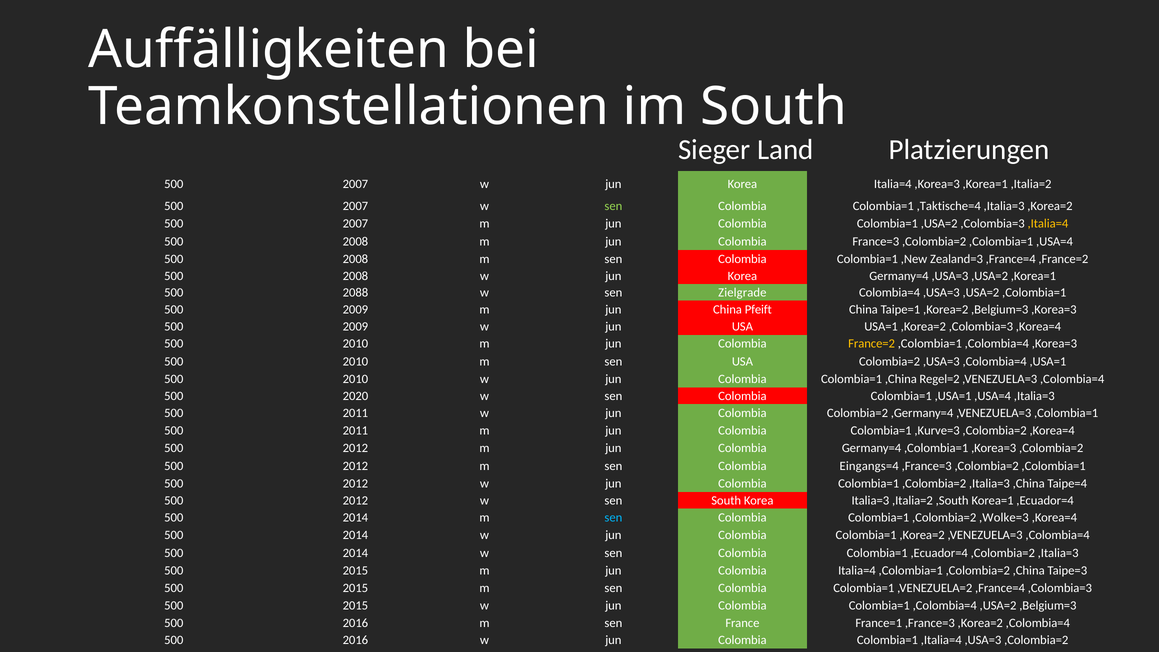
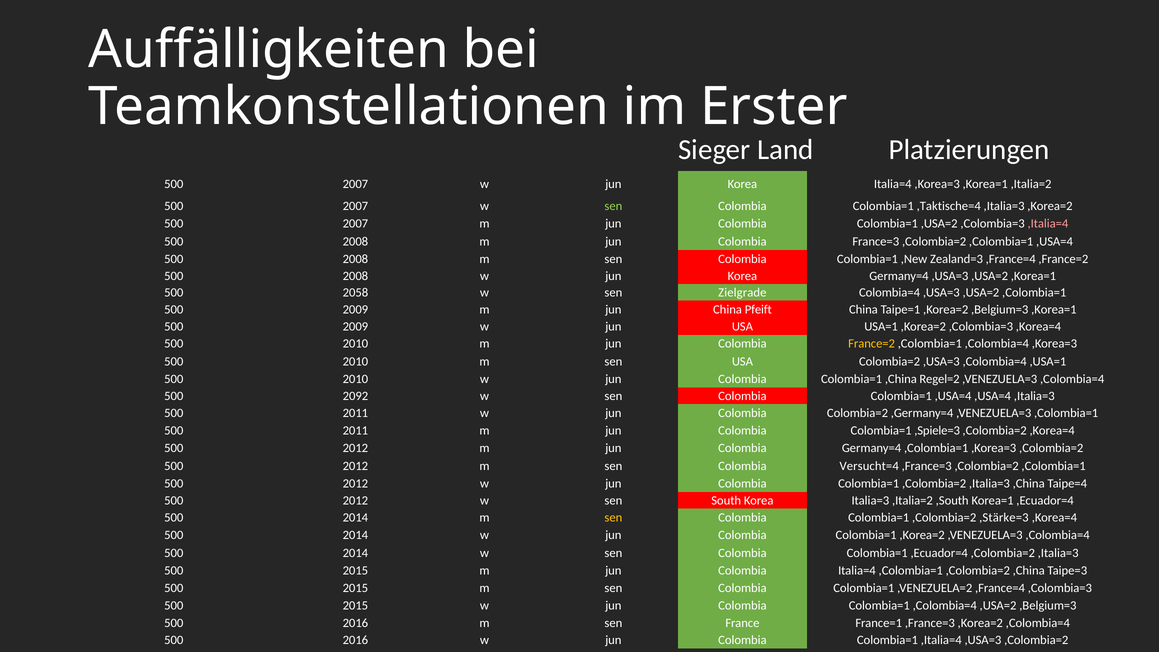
im South: South -> Erster
,Italia=4 at (1048, 224) colour: yellow -> pink
2088: 2088 -> 2058
,Belgium=3 ,Korea=3: ,Korea=3 -> ,Korea=1
2020: 2020 -> 2092
Colombia=1 ,USA=1: ,USA=1 -> ,USA=4
,Kurve=3: ,Kurve=3 -> ,Spiele=3
Eingangs=4: Eingangs=4 -> Versucht=4
sen at (613, 518) colour: light blue -> yellow
,Wolke=3: ,Wolke=3 -> ,Stärke=3
